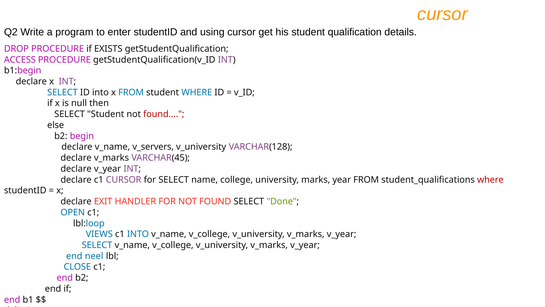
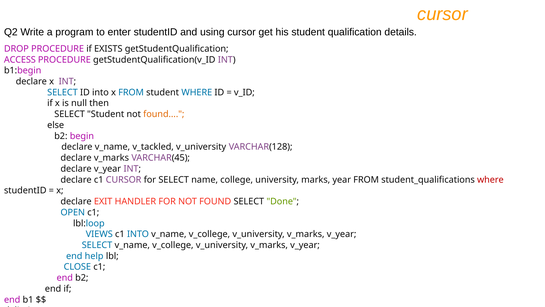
found at (164, 114) colour: red -> orange
v_servers: v_servers -> v_tackled
neel: neel -> help
